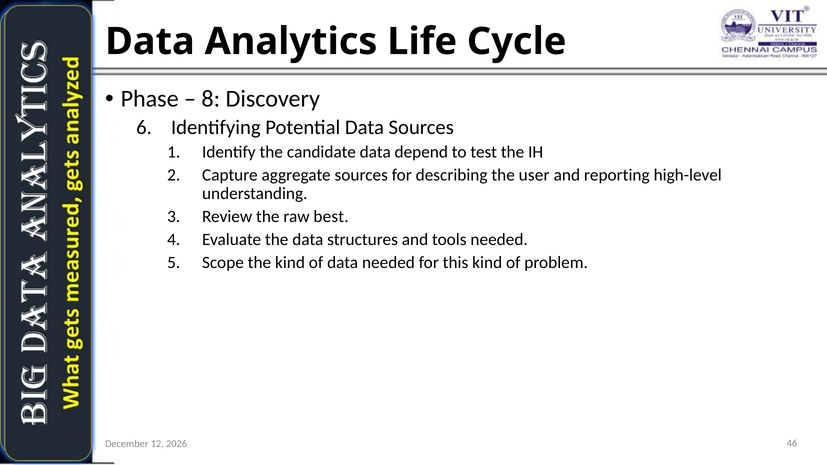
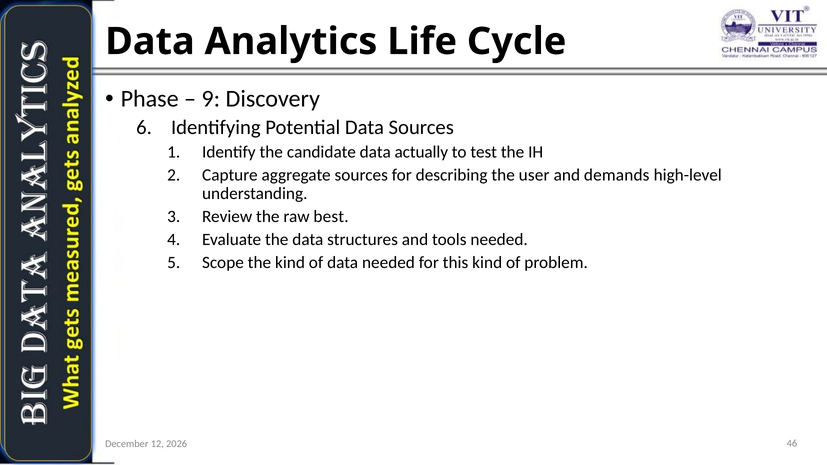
8: 8 -> 9
depend: depend -> actually
reporting: reporting -> demands
